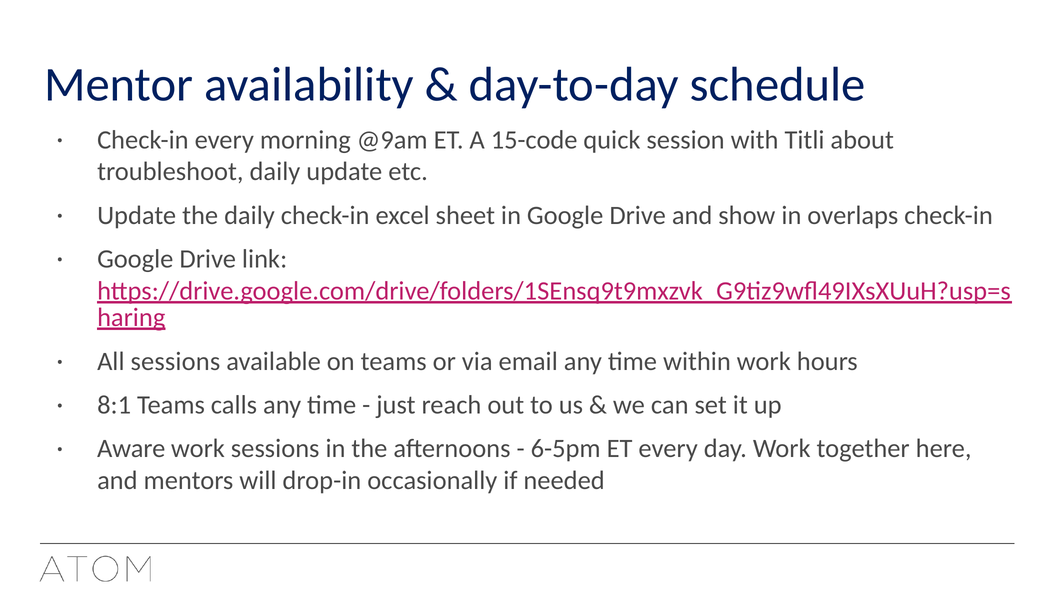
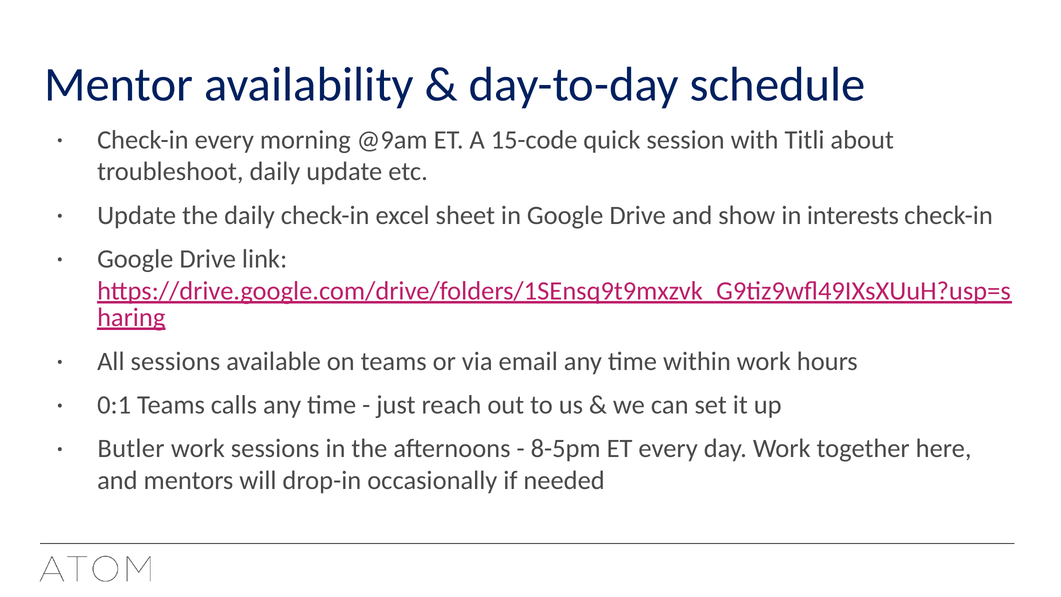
overlaps: overlaps -> interests
8:1: 8:1 -> 0:1
Aware: Aware -> Butler
6-5pm: 6-5pm -> 8-5pm
